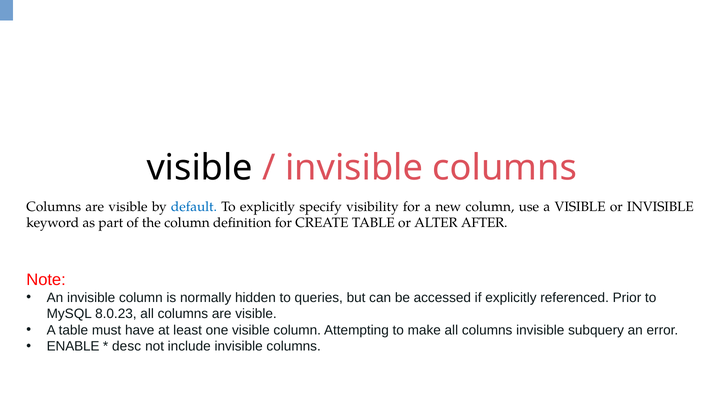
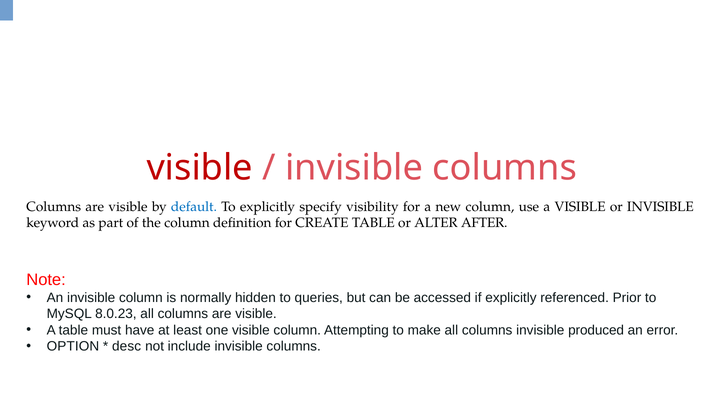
visible at (200, 168) colour: black -> red
subquery: subquery -> produced
ENABLE: ENABLE -> OPTION
